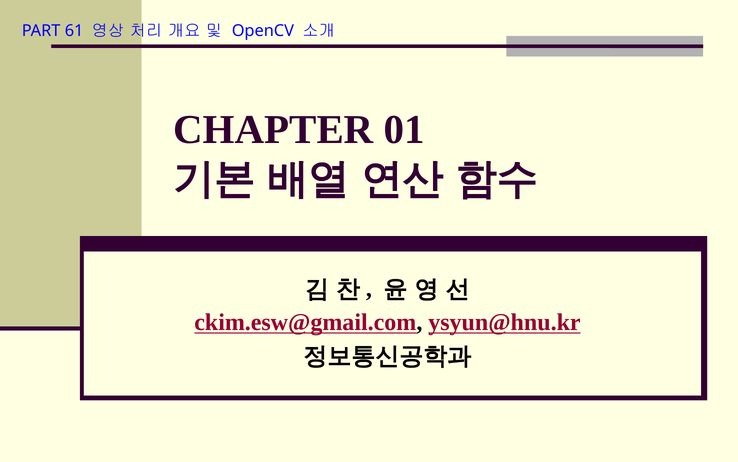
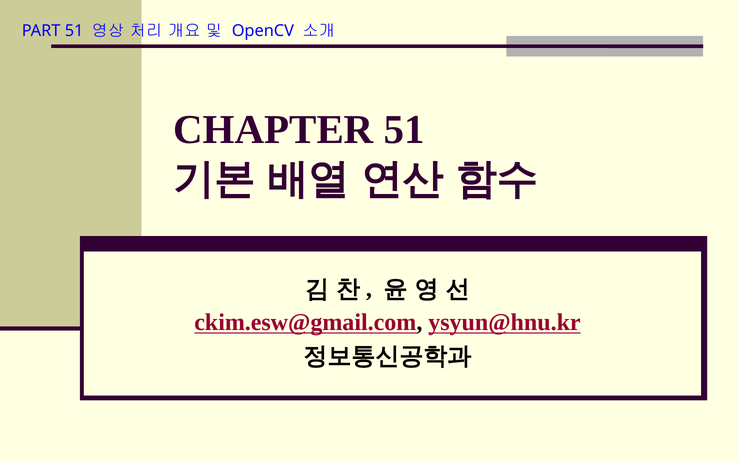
PART 61: 61 -> 51
CHAPTER 01: 01 -> 51
